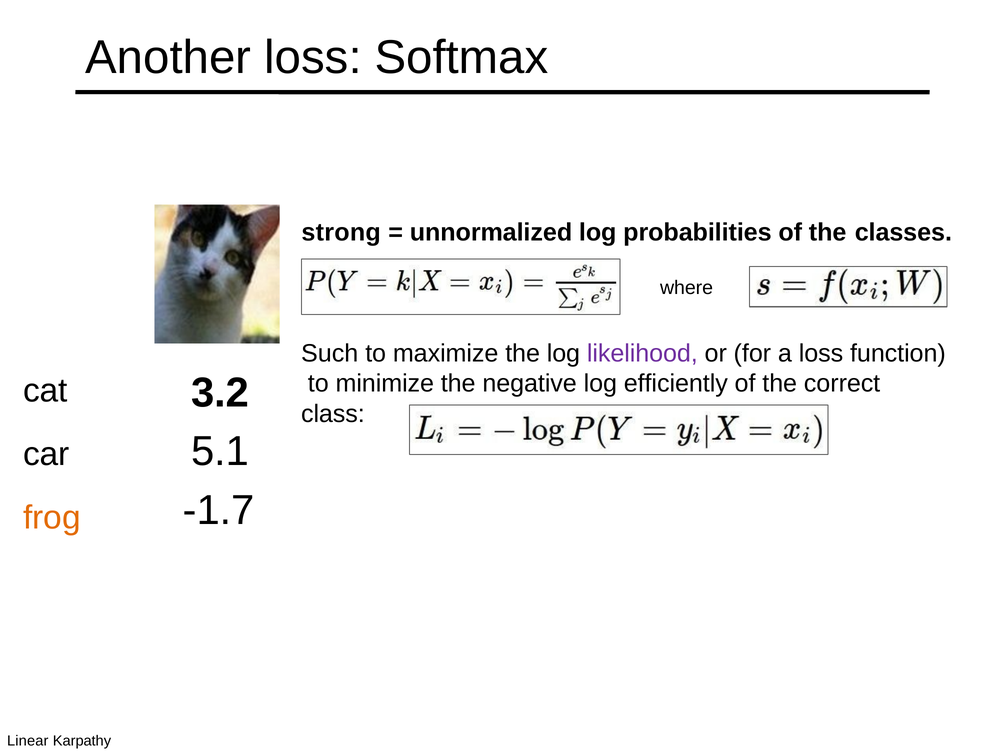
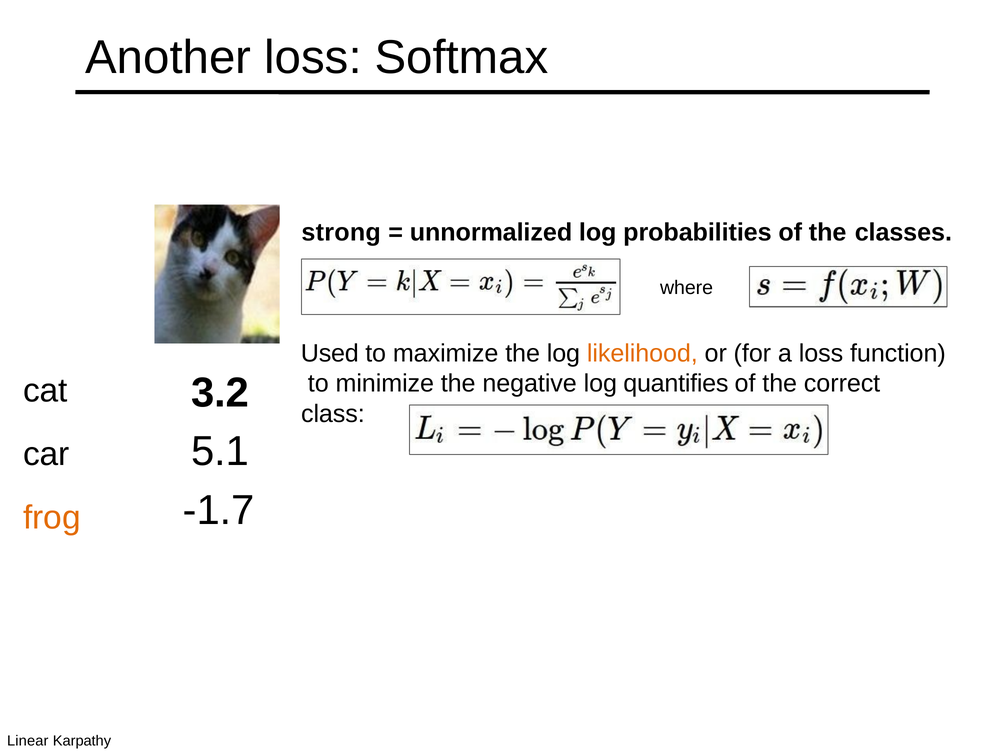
Such: Such -> Used
likelihood colour: purple -> orange
efficiently: efficiently -> quantifies
